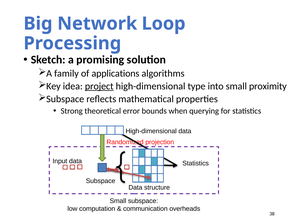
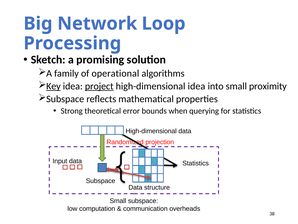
applications: applications -> operational
Key underline: none -> present
high-dimensional type: type -> idea
